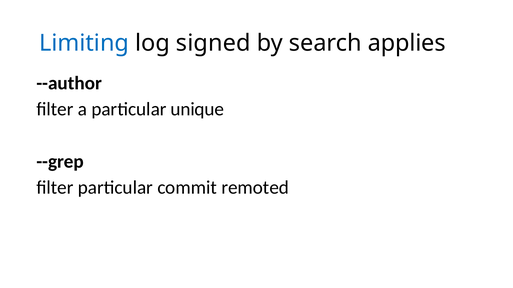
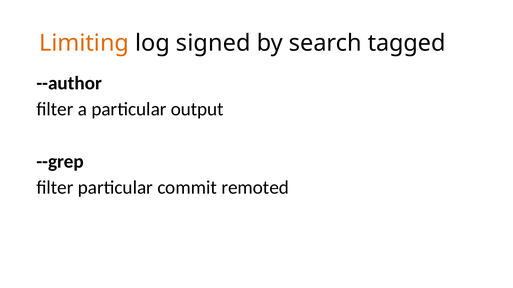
Limiting colour: blue -> orange
applies: applies -> tagged
unique: unique -> output
